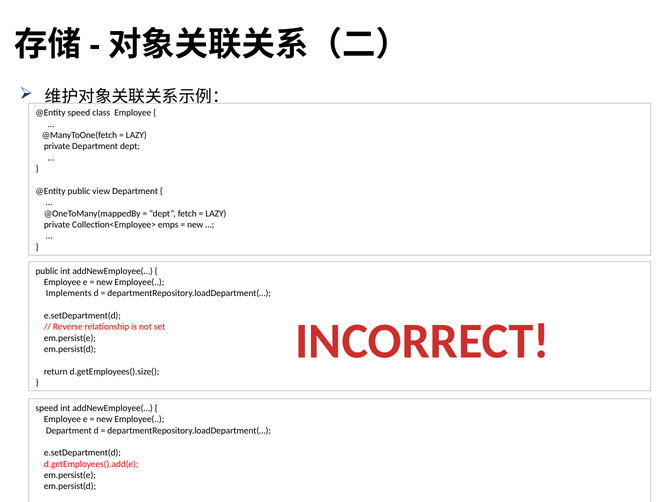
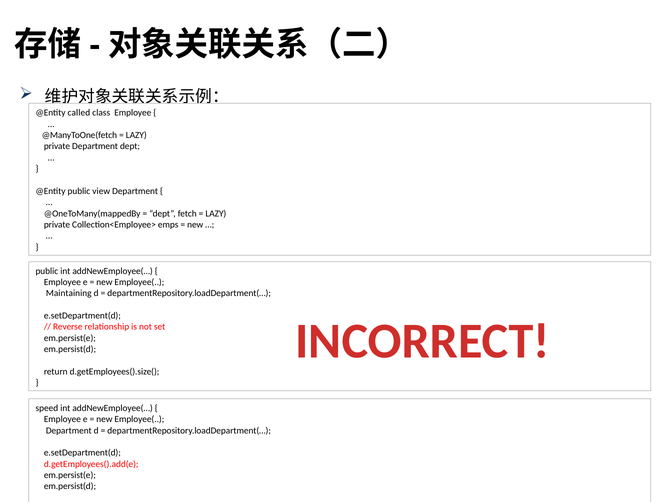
@Entity speed: speed -> called
Implements: Implements -> Maintaining
